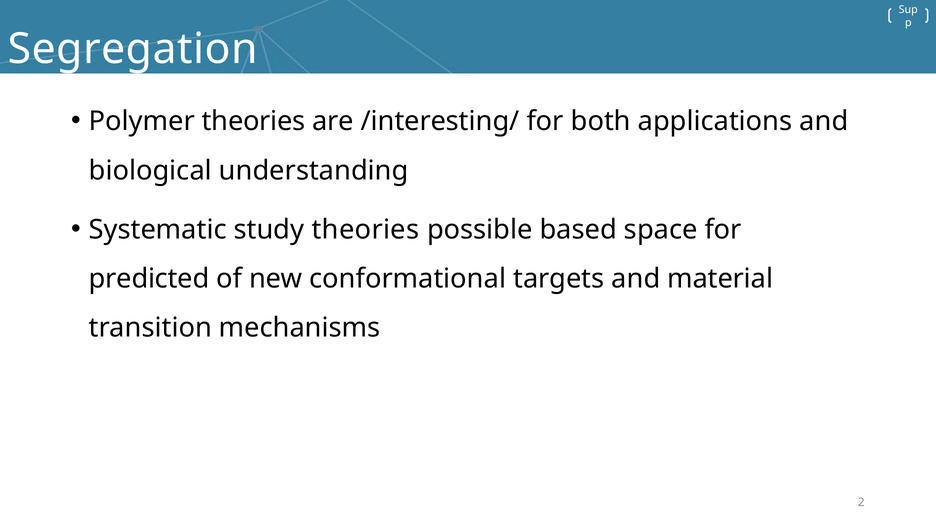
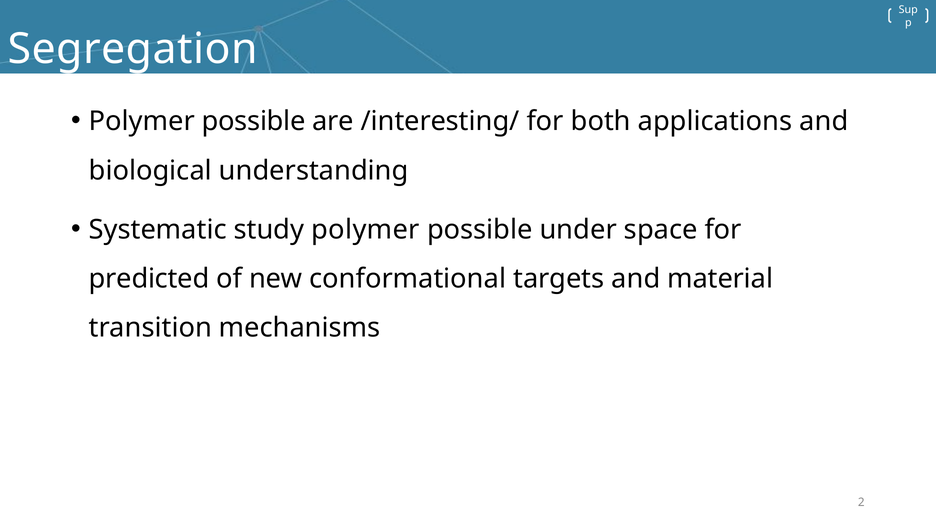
theories at (254, 121): theories -> possible
study theories: theories -> polymer
based: based -> under
